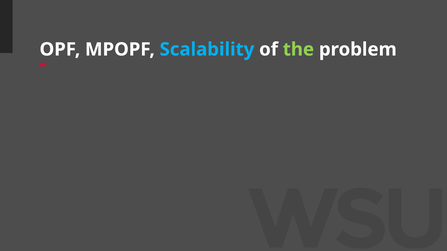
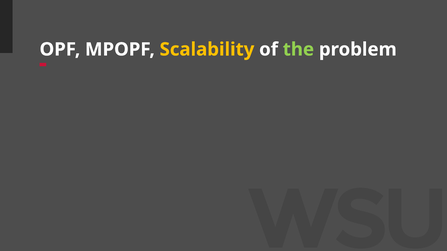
Scalability colour: light blue -> yellow
